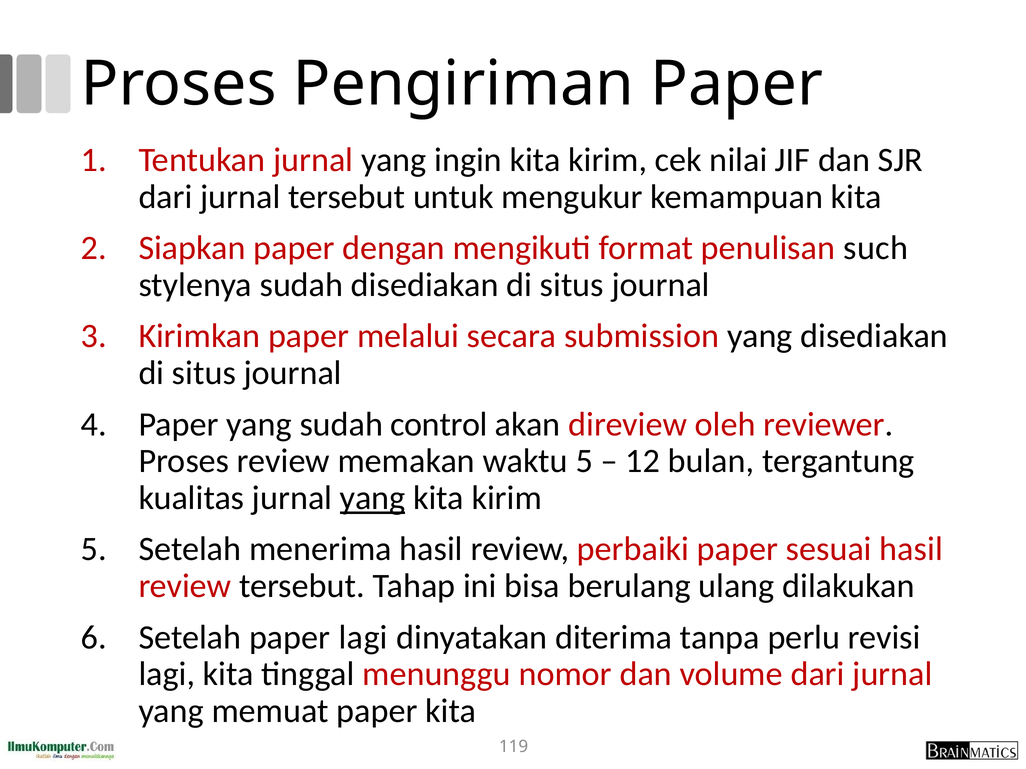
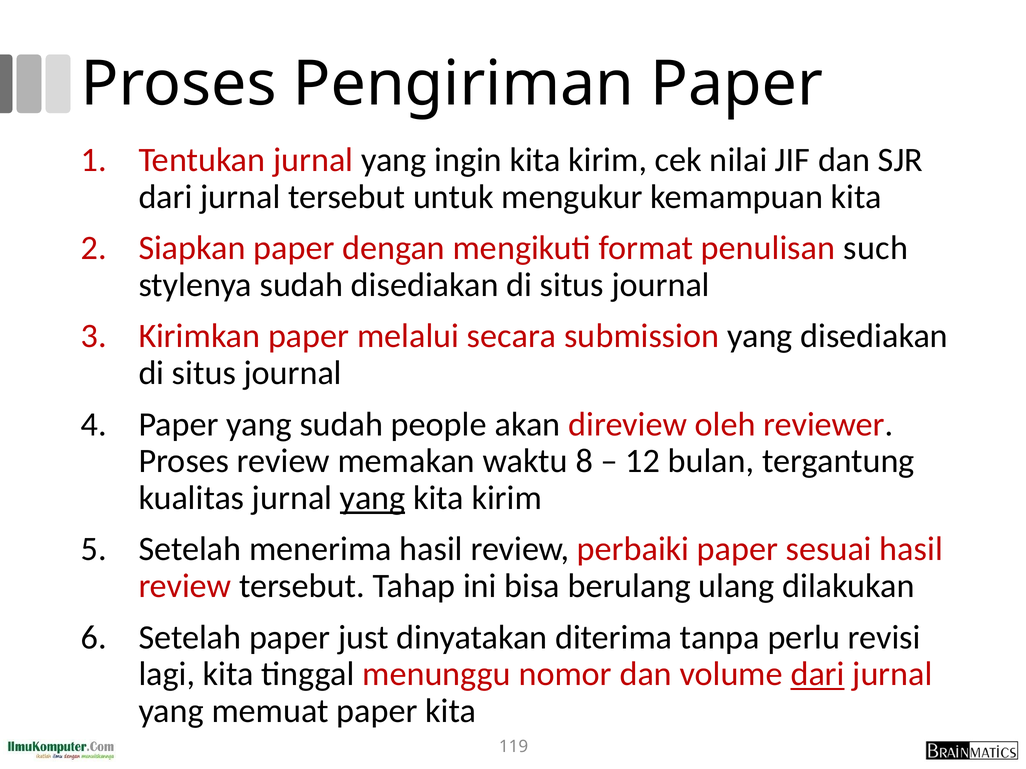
control: control -> people
waktu 5: 5 -> 8
paper lagi: lagi -> just
dari at (818, 675) underline: none -> present
